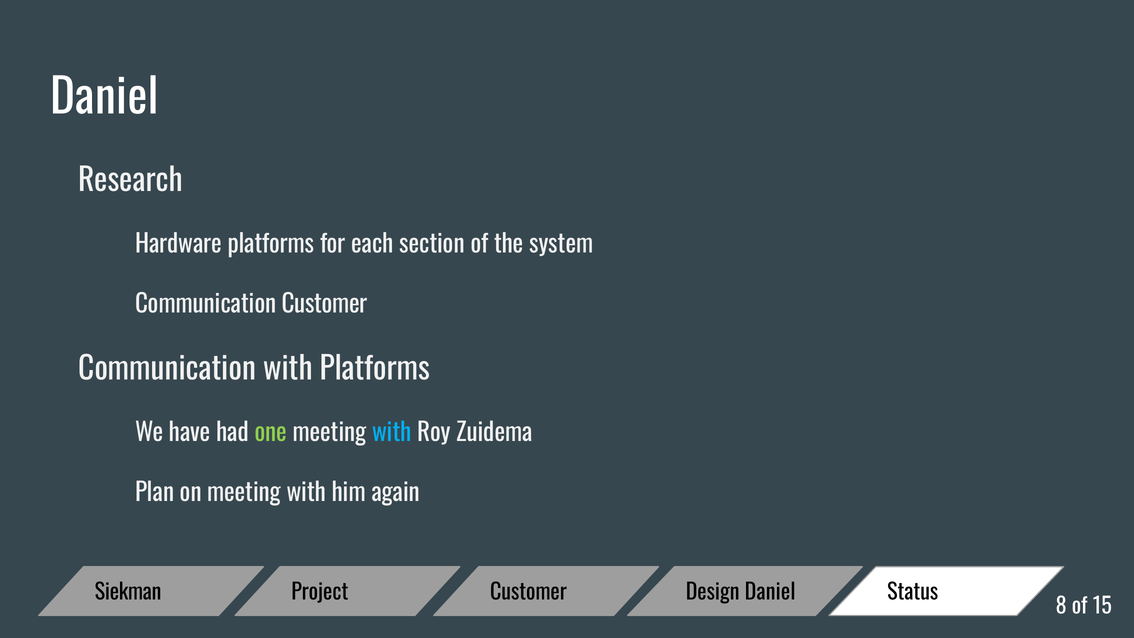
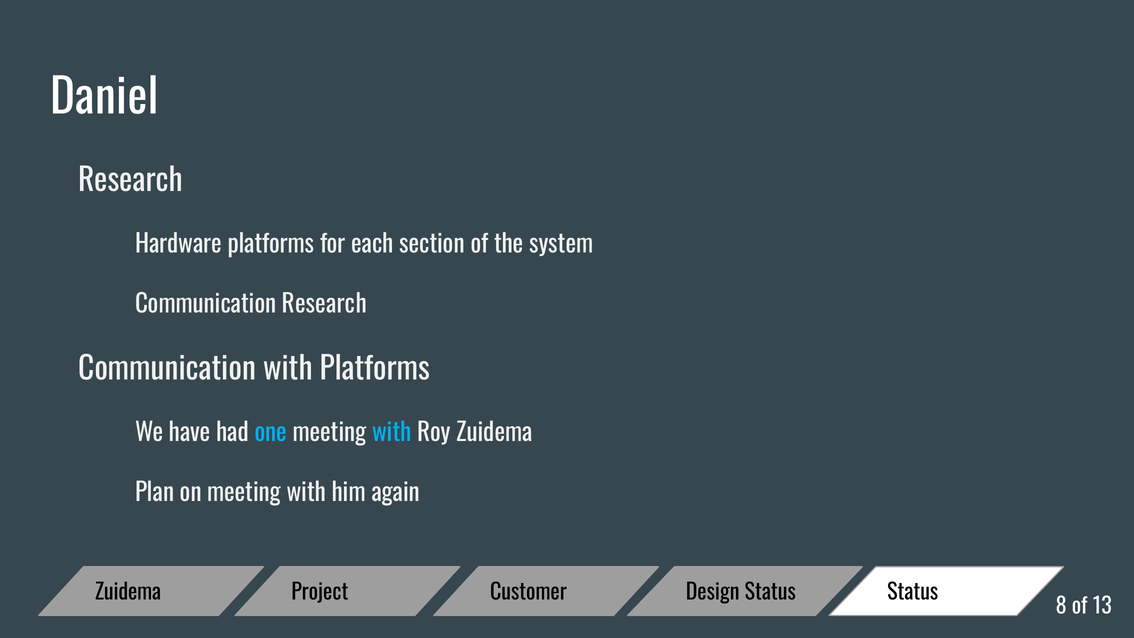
Communication Customer: Customer -> Research
one colour: light green -> light blue
Siekman at (128, 593): Siekman -> Zuidema
Design Daniel: Daniel -> Status
15: 15 -> 13
